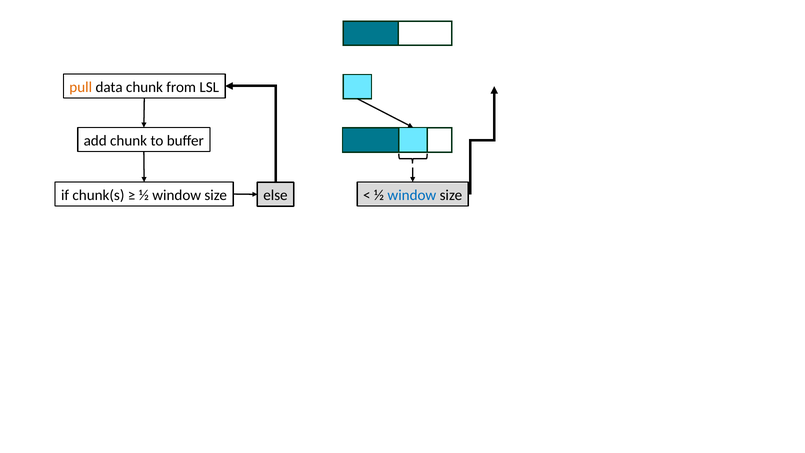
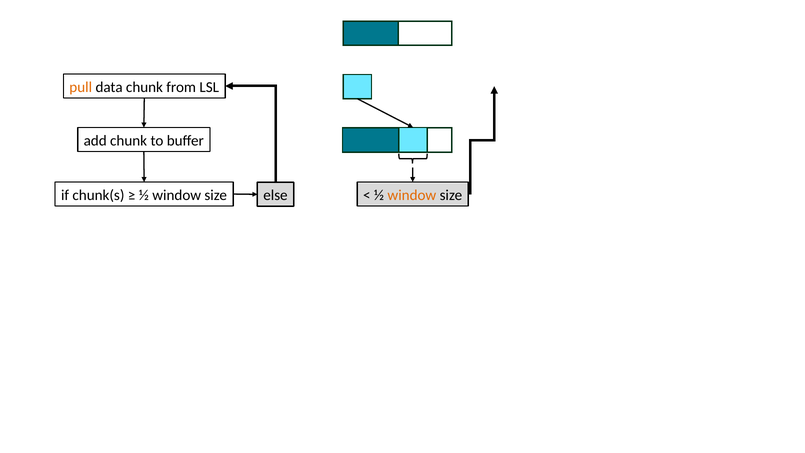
window at (412, 195) colour: blue -> orange
